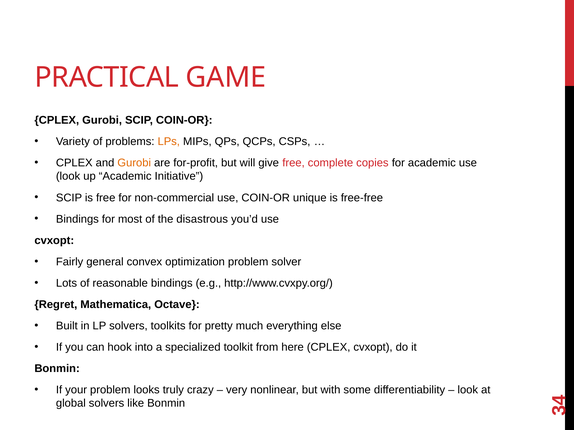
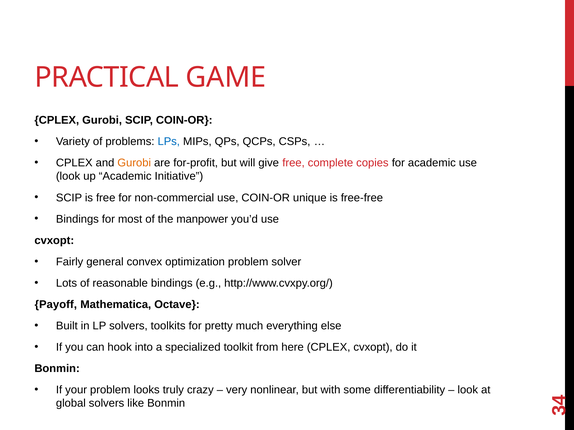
LPs colour: orange -> blue
disastrous: disastrous -> manpower
Regret: Regret -> Payoff
